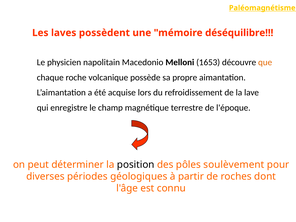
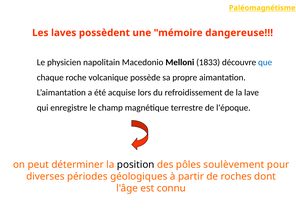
déséquilibre: déséquilibre -> dangereuse
1653: 1653 -> 1833
que colour: orange -> blue
